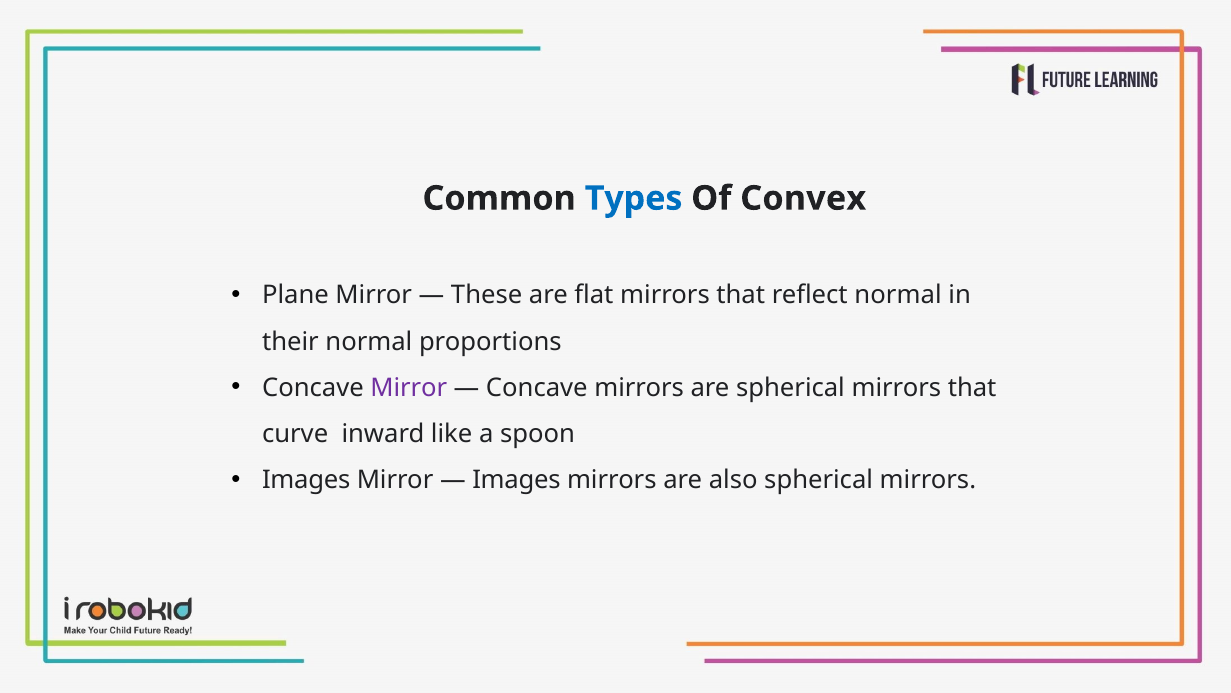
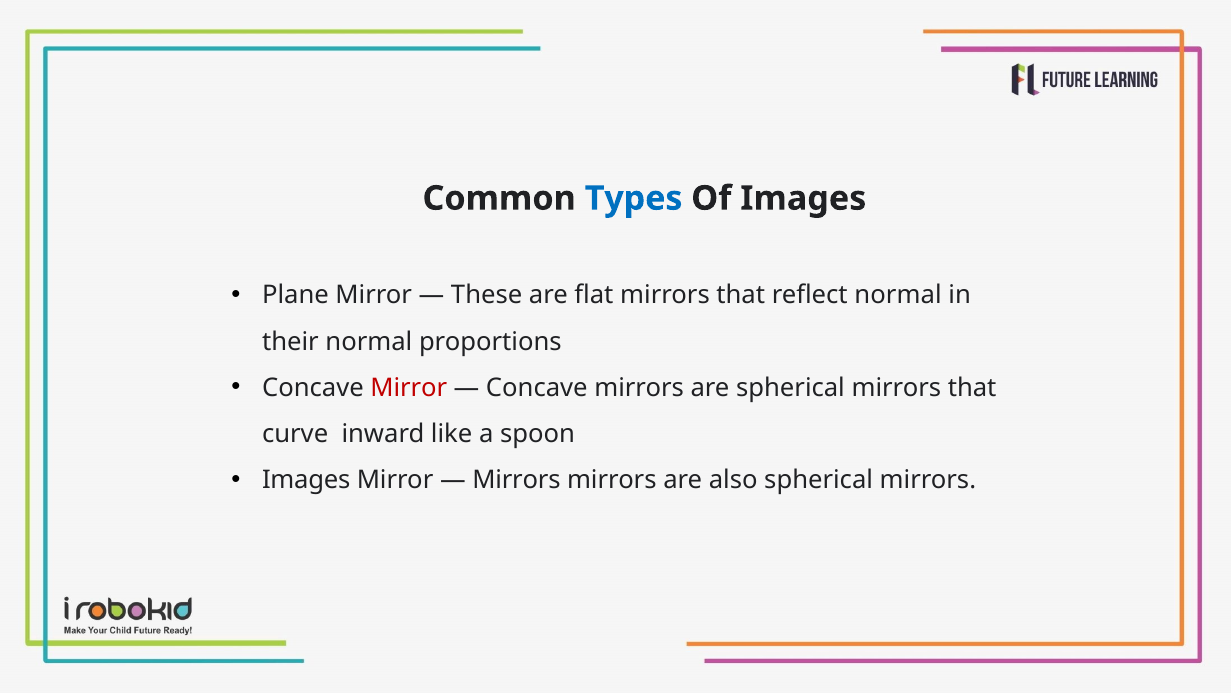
Of Convex: Convex -> Images
Mirror at (409, 388) colour: purple -> red
Images at (516, 480): Images -> Mirrors
